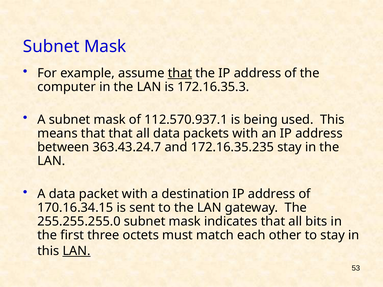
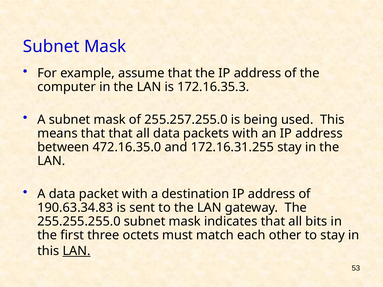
that at (180, 73) underline: present -> none
112.570.937.1: 112.570.937.1 -> 255.257.255.0
363.43.24.7: 363.43.24.7 -> 472.16.35.0
172.16.35.235: 172.16.35.235 -> 172.16.31.255
170.16.34.15: 170.16.34.15 -> 190.63.34.83
